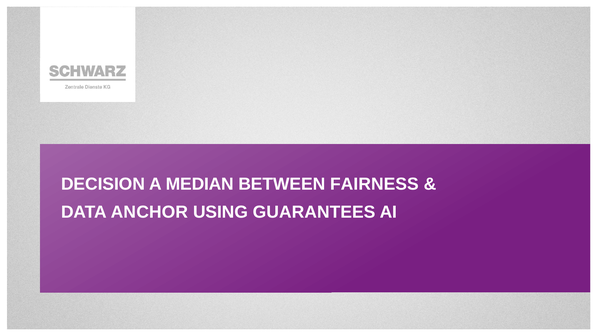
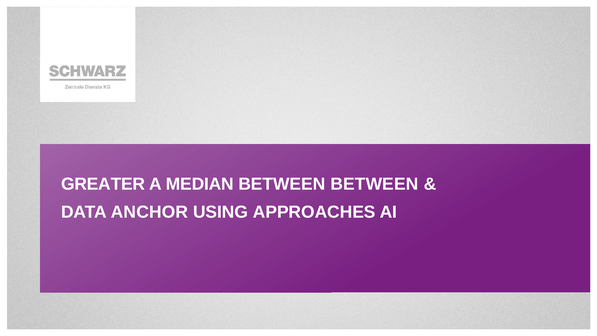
DECISION: DECISION -> GREATER
BETWEEN FAIRNESS: FAIRNESS -> BETWEEN
GUARANTEES: GUARANTEES -> APPROACHES
